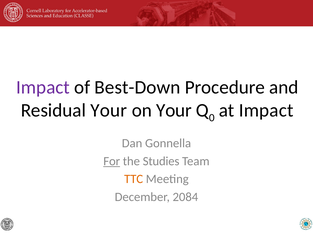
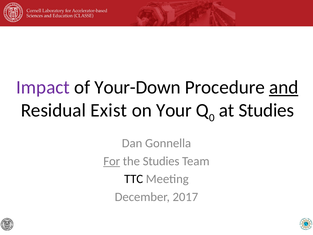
Best-Down: Best-Down -> Your-Down
and underline: none -> present
Residual Your: Your -> Exist
at Impact: Impact -> Studies
TTC colour: orange -> black
2084: 2084 -> 2017
